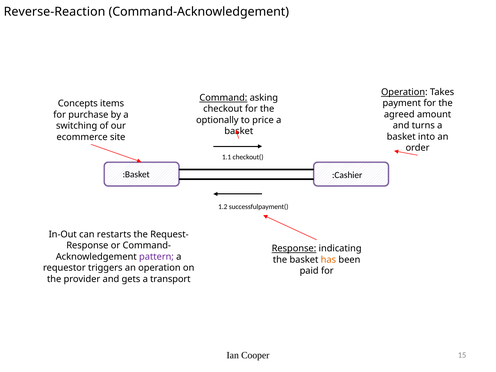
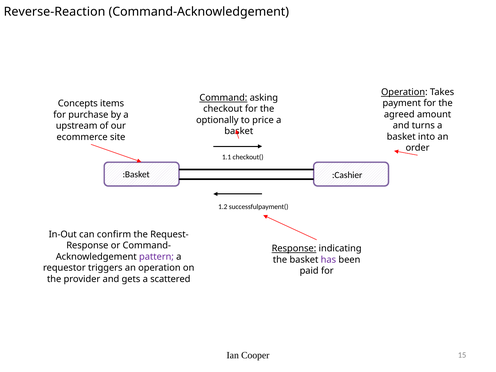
switching: switching -> upstream
restarts: restarts -> confirm
has colour: orange -> purple
transport: transport -> scattered
